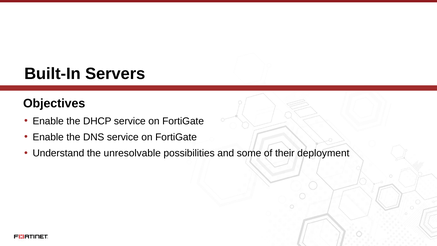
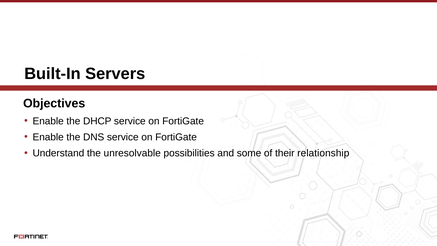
deployment: deployment -> relationship
